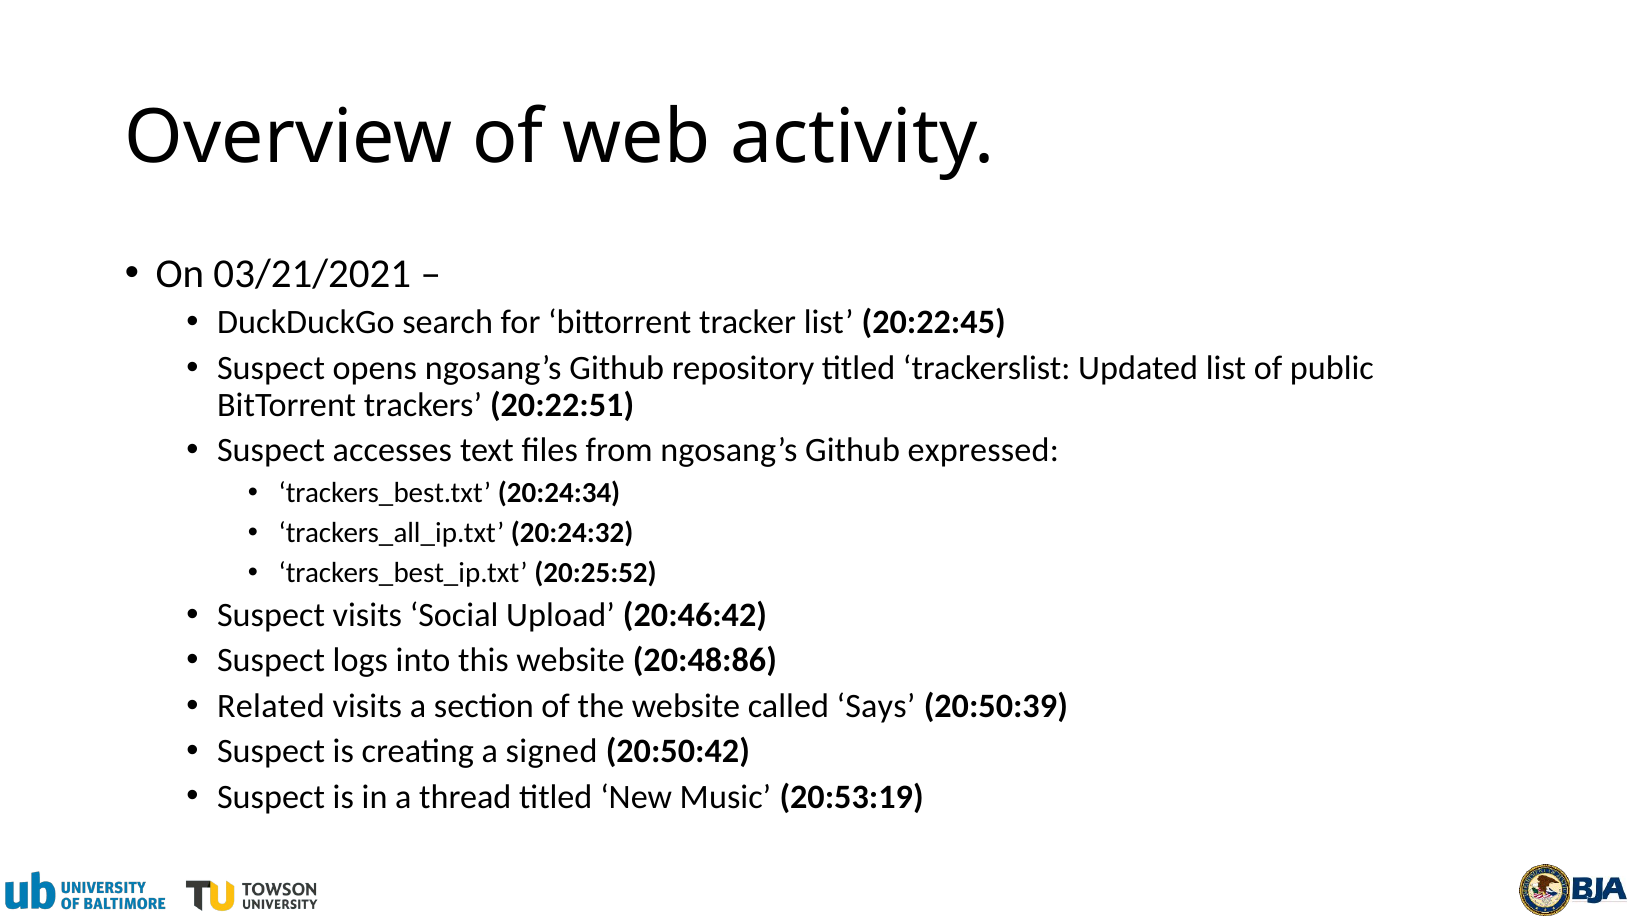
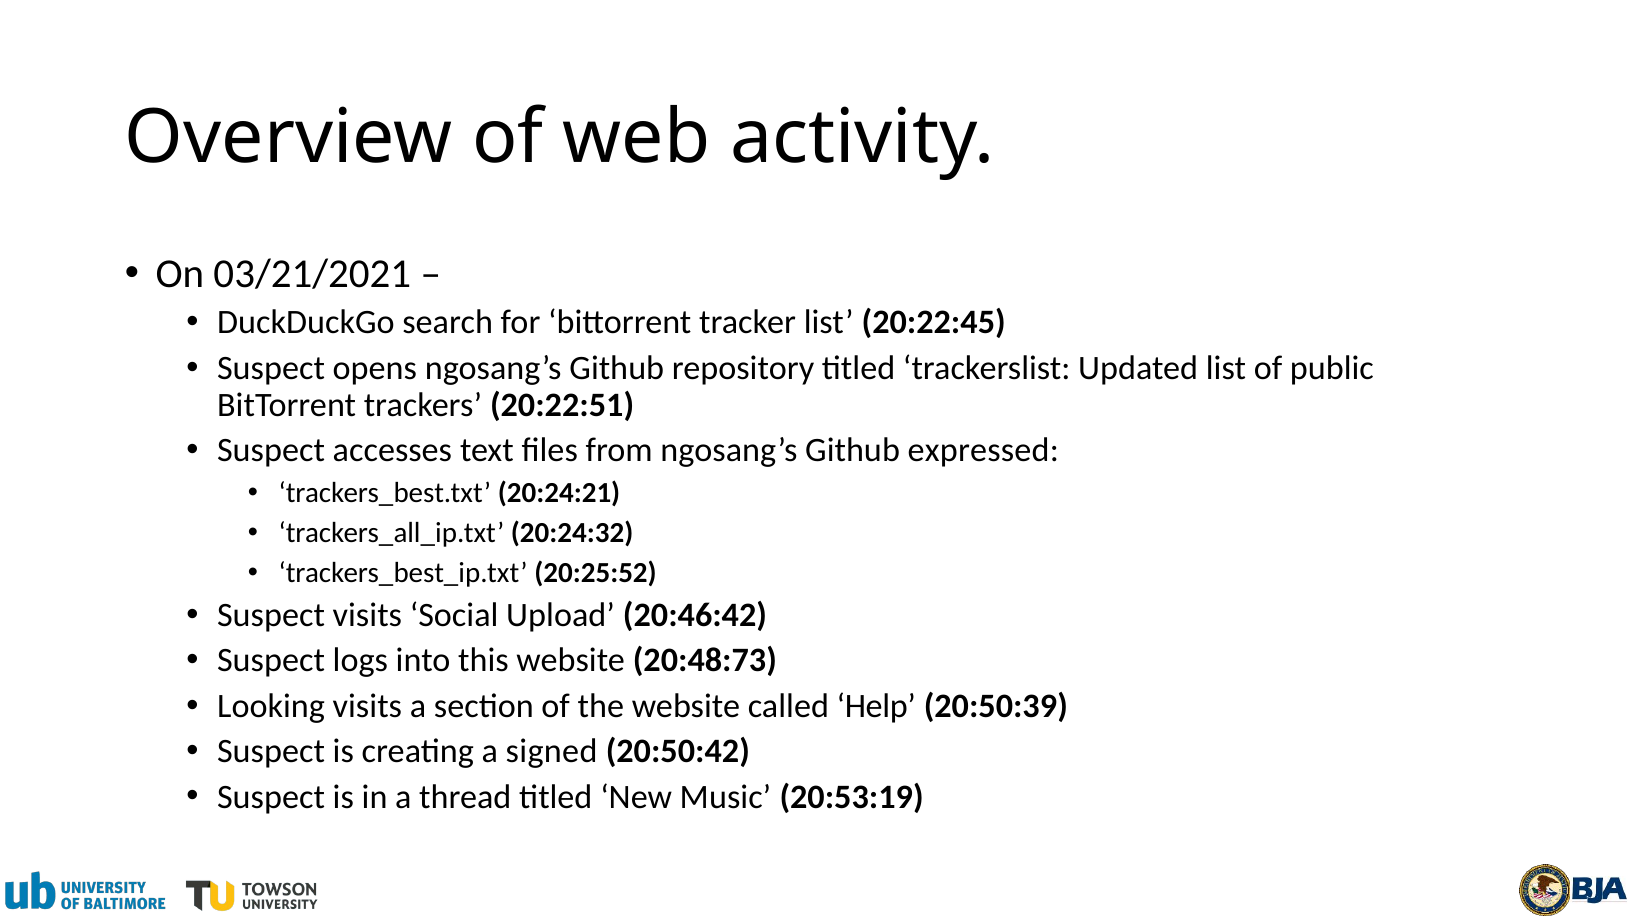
20:24:34: 20:24:34 -> 20:24:21
20:48:86: 20:48:86 -> 20:48:73
Related: Related -> Looking
Says: Says -> Help
